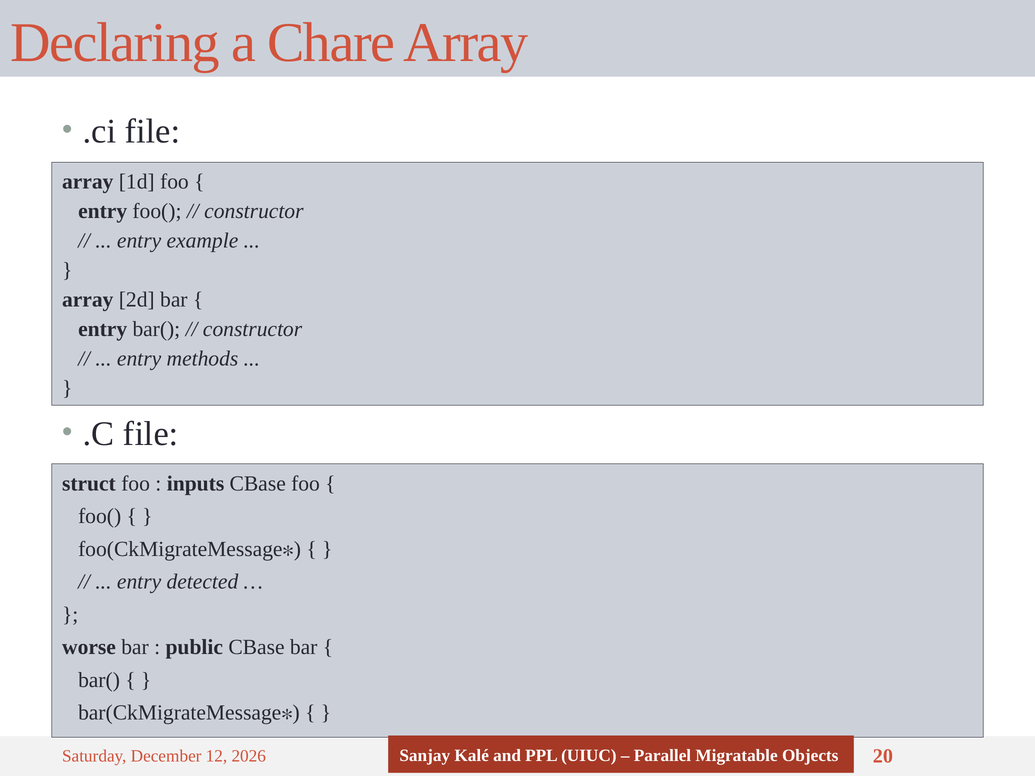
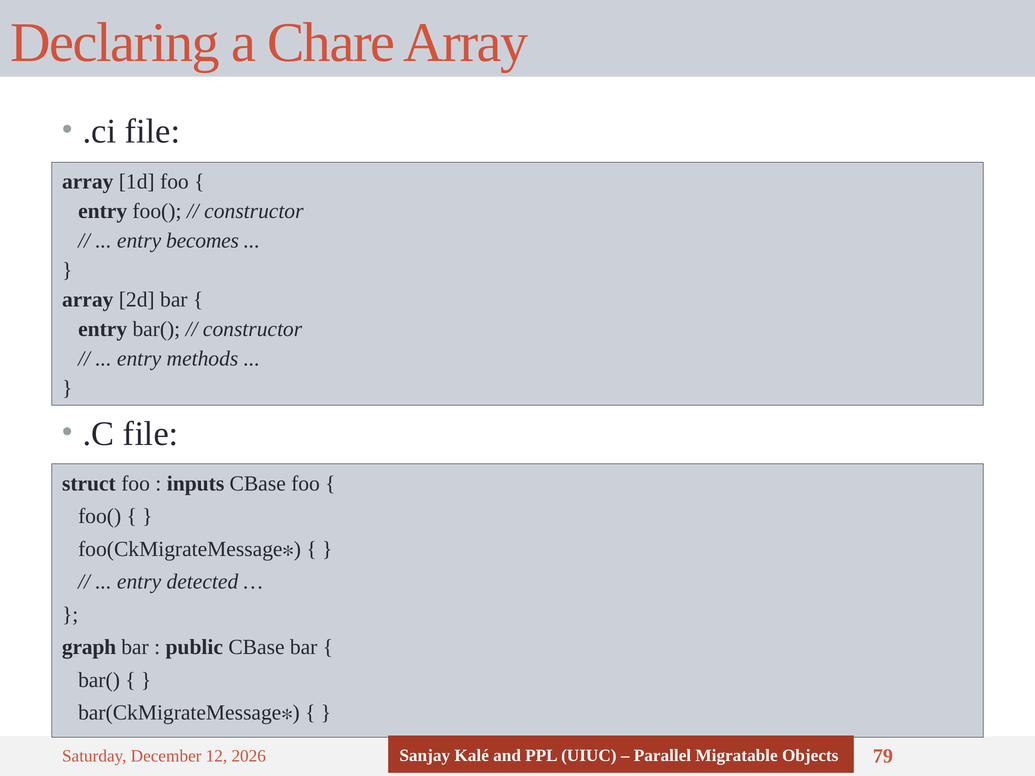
example: example -> becomes
worse: worse -> graph
20: 20 -> 79
